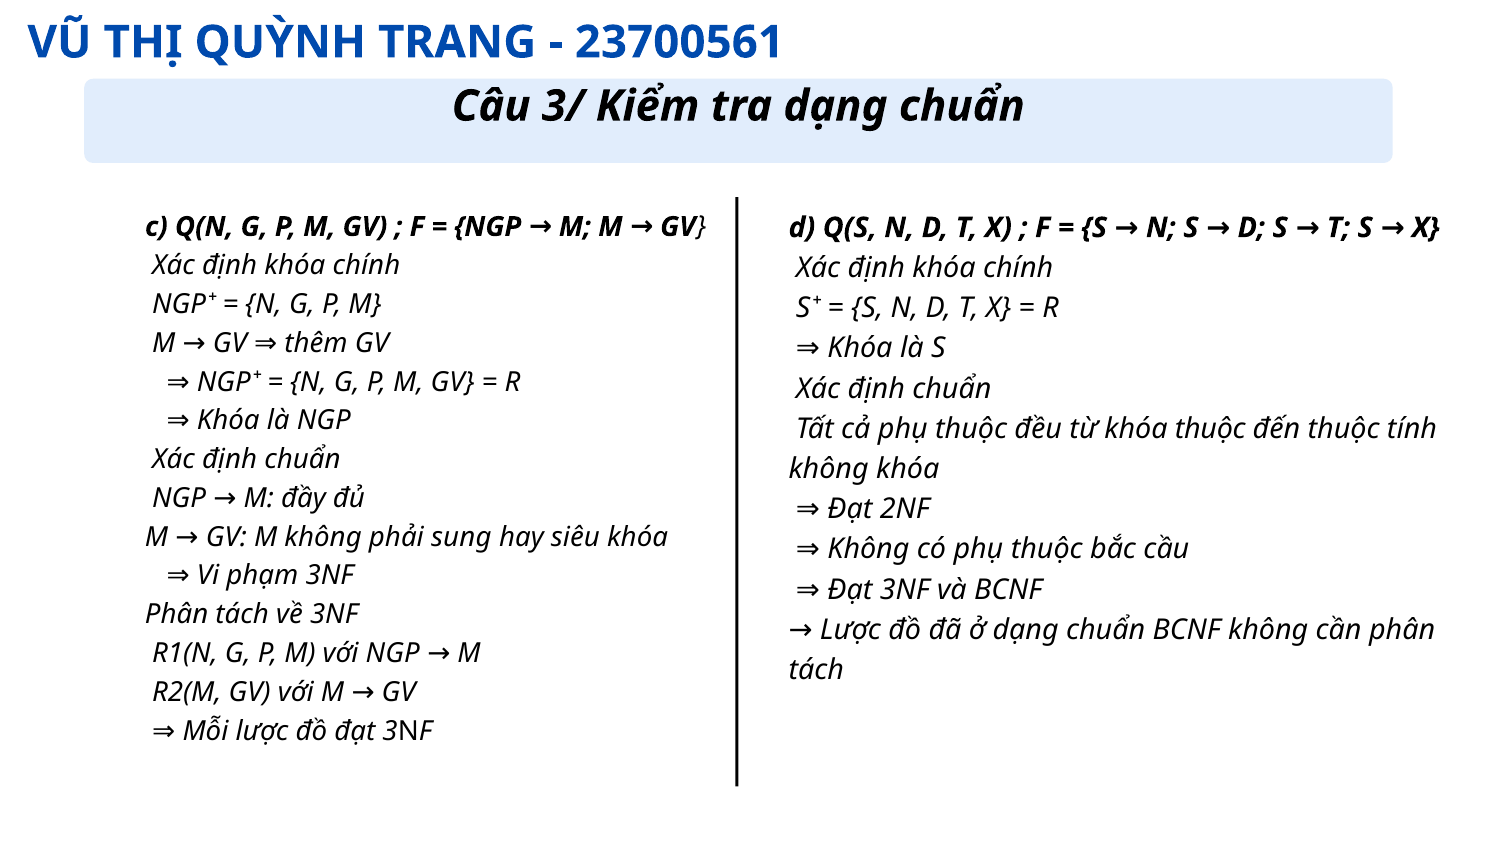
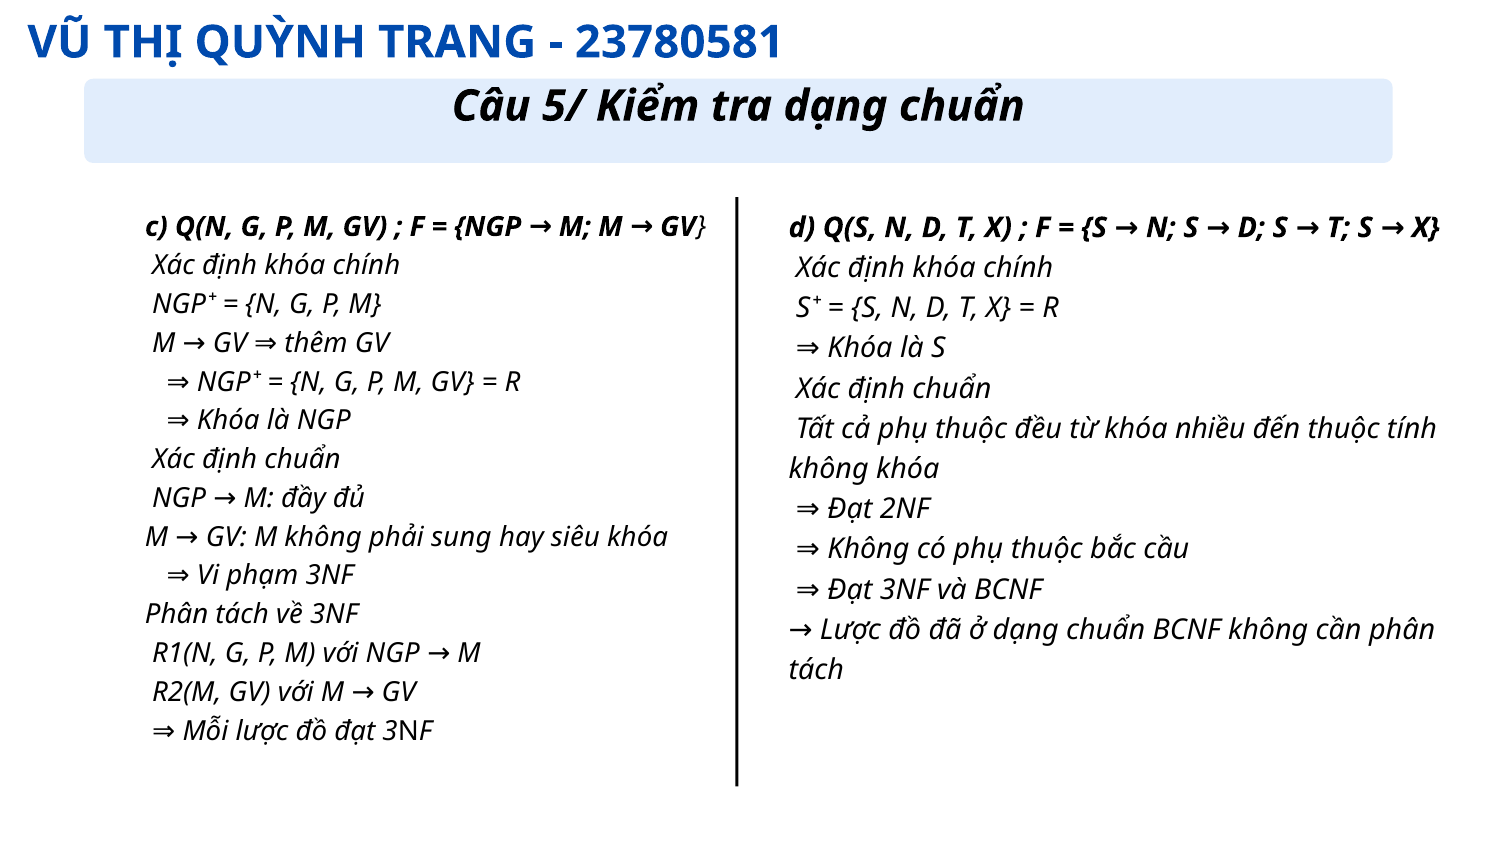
23700561: 23700561 -> 23780581
3/: 3/ -> 5/
khóa thuộc: thuộc -> nhiều
